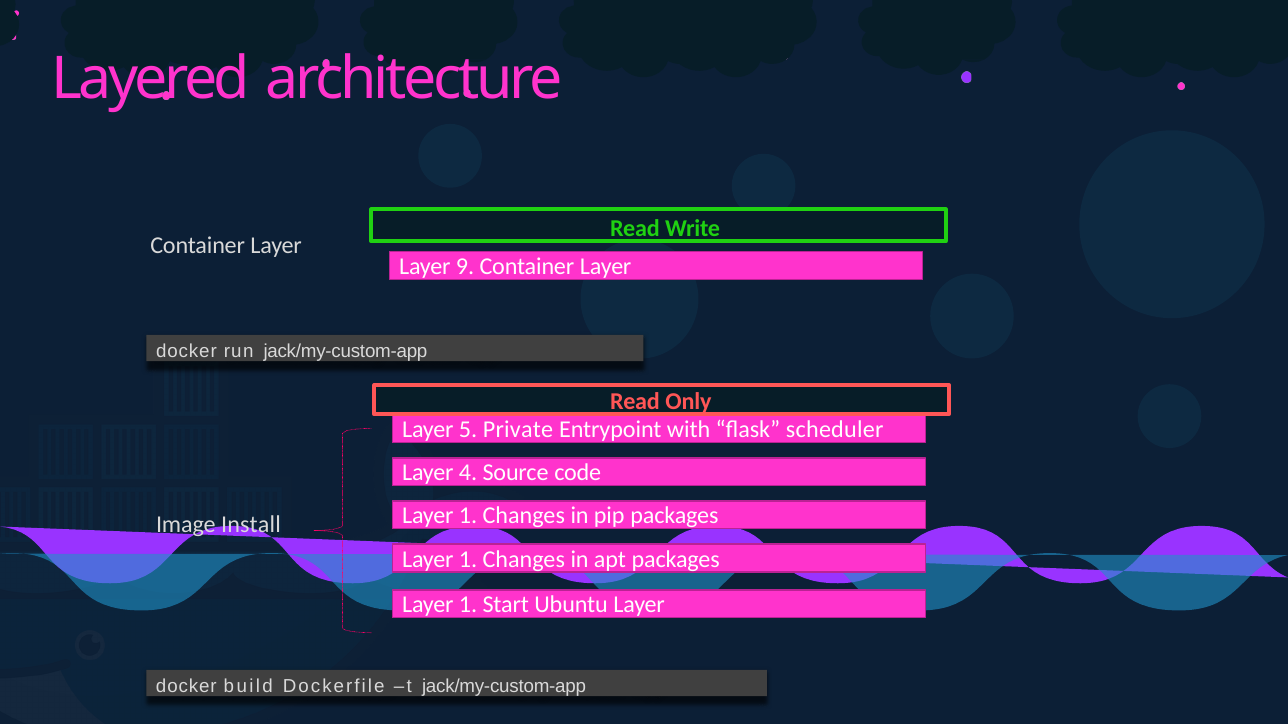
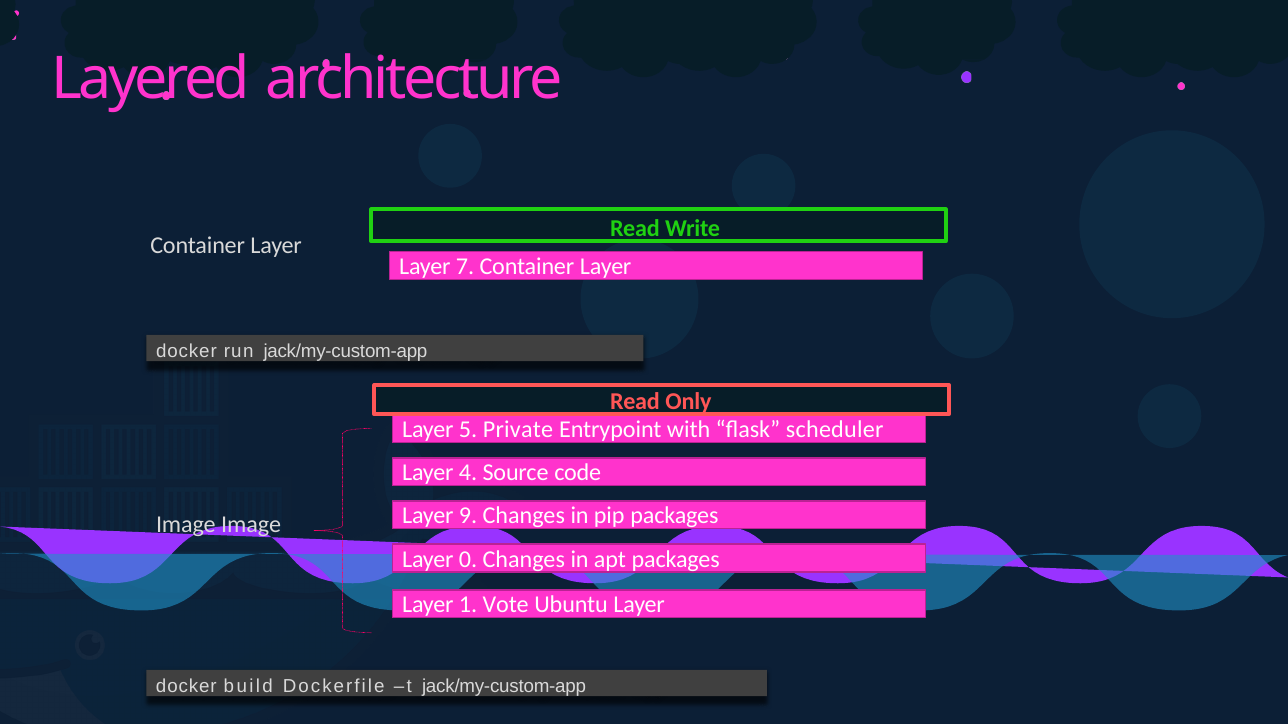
9: 9 -> 7
1 at (468, 516): 1 -> 9
Image Install: Install -> Image
1 at (468, 559): 1 -> 0
Start: Start -> Vote
